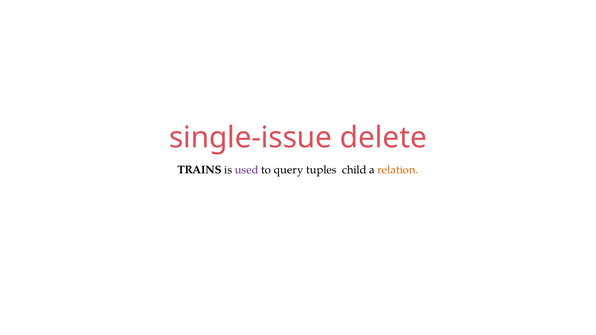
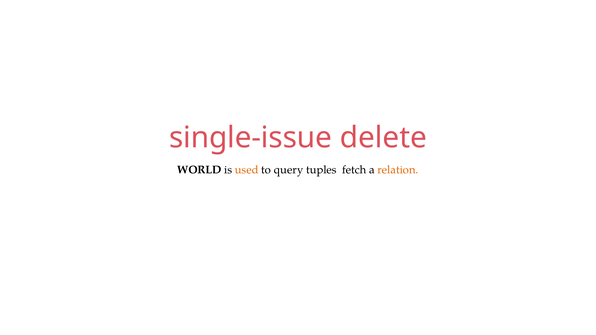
TRAINS: TRAINS -> WORLD
used colour: purple -> orange
child: child -> fetch
